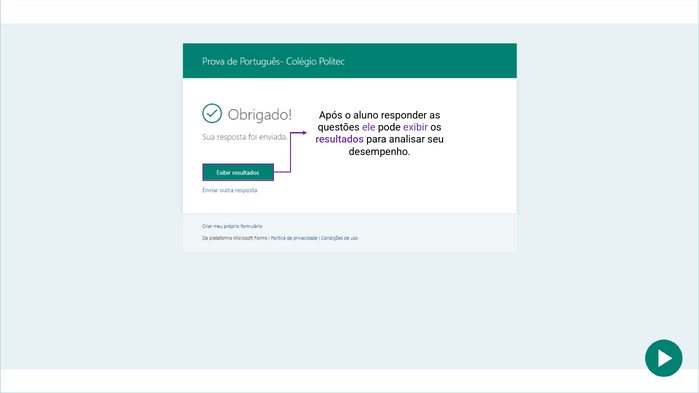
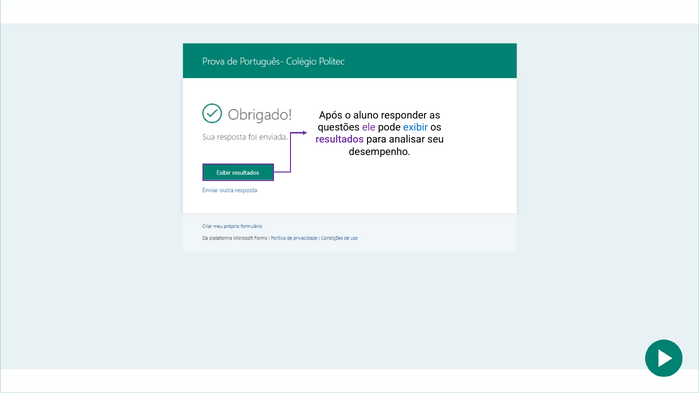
exibir colour: purple -> blue
